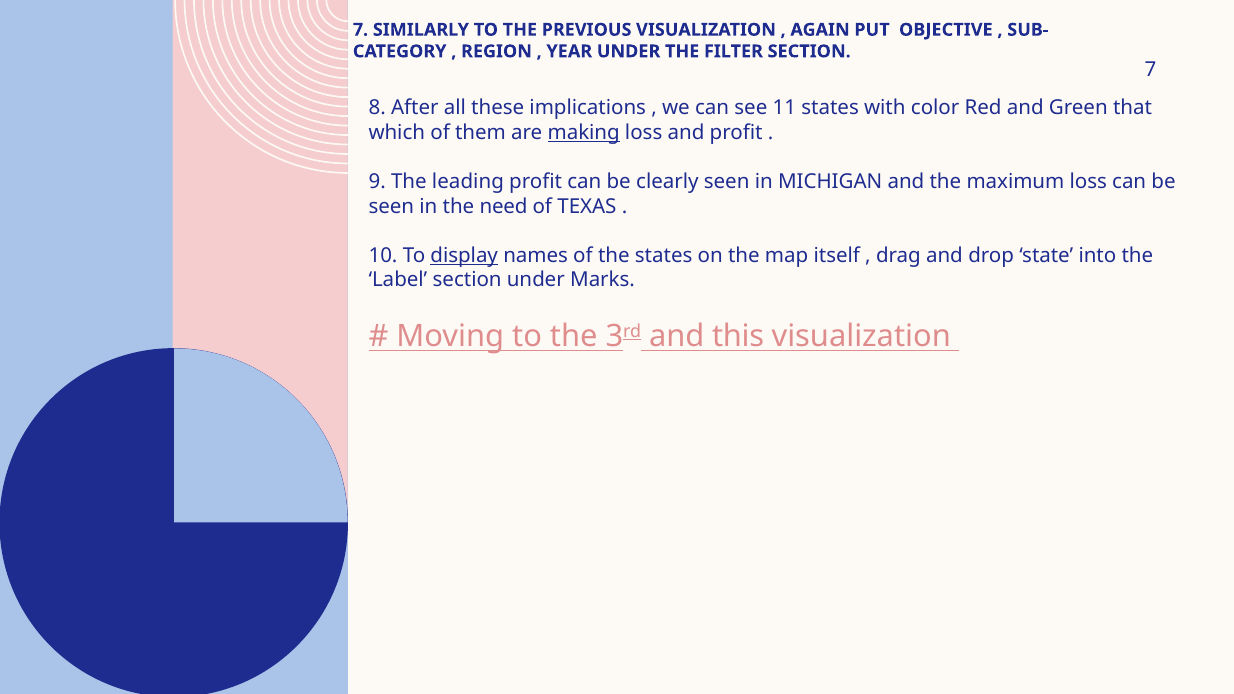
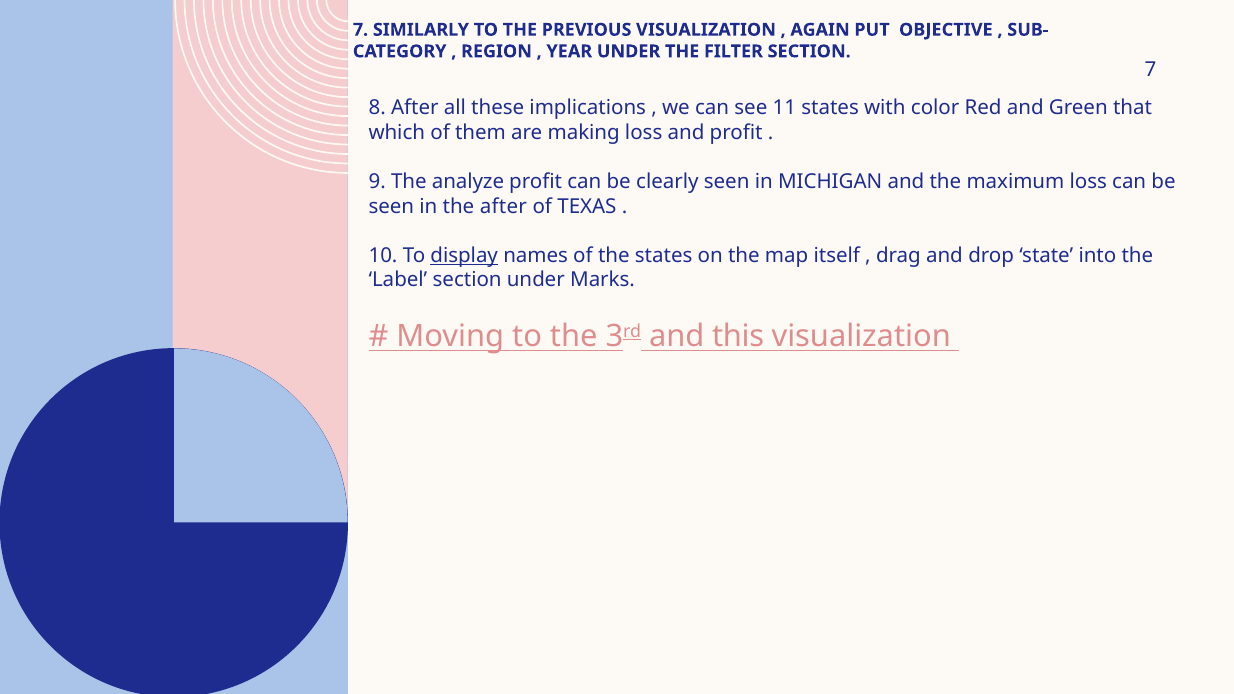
making underline: present -> none
leading: leading -> analyze
the need: need -> after
